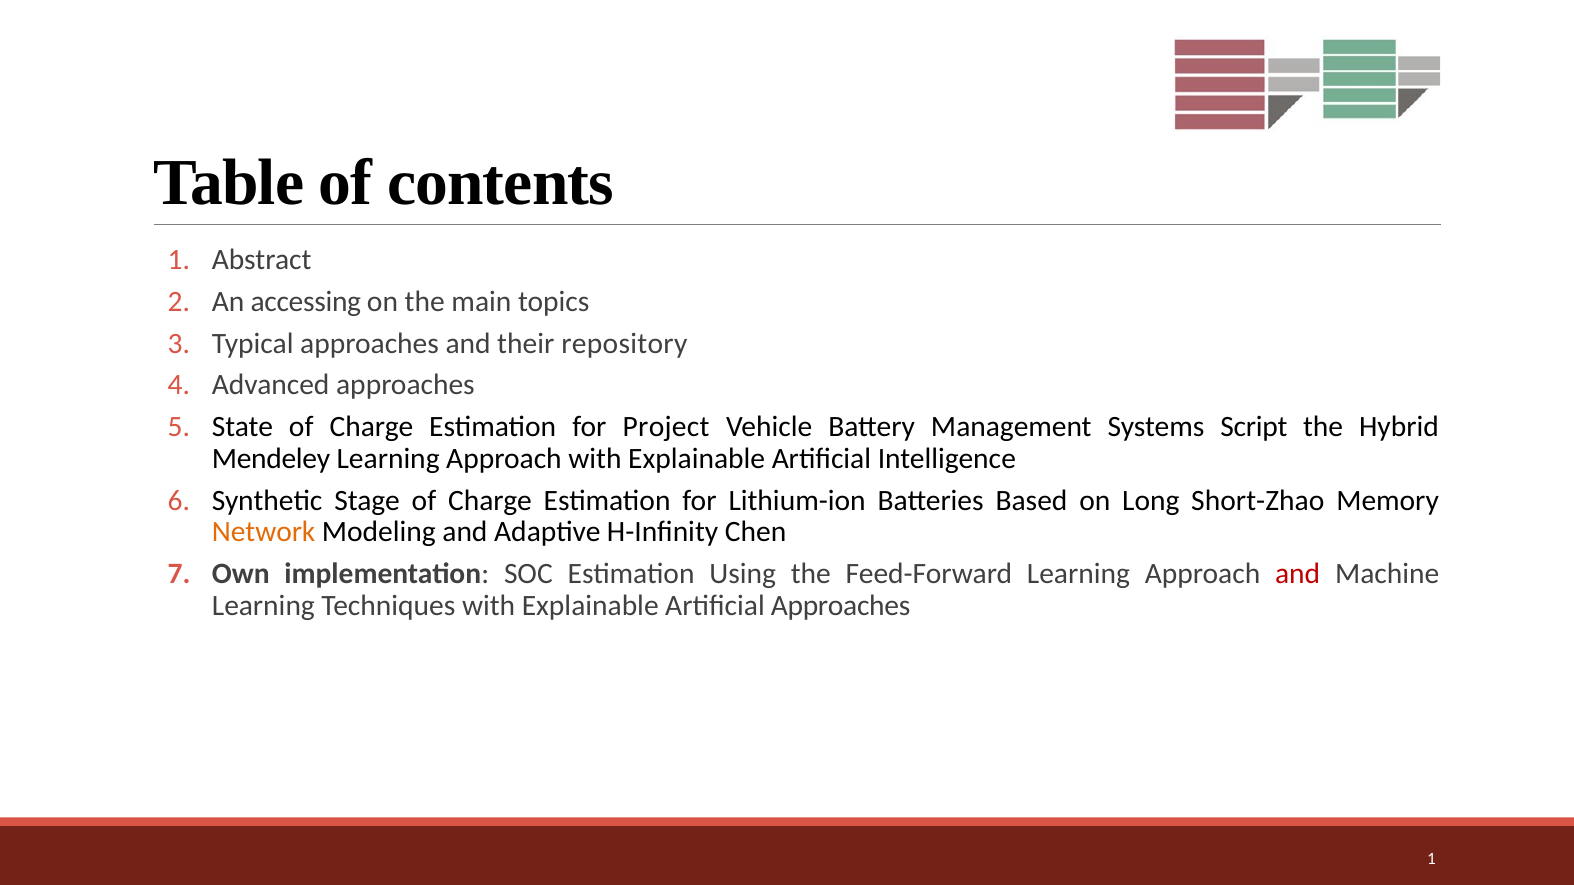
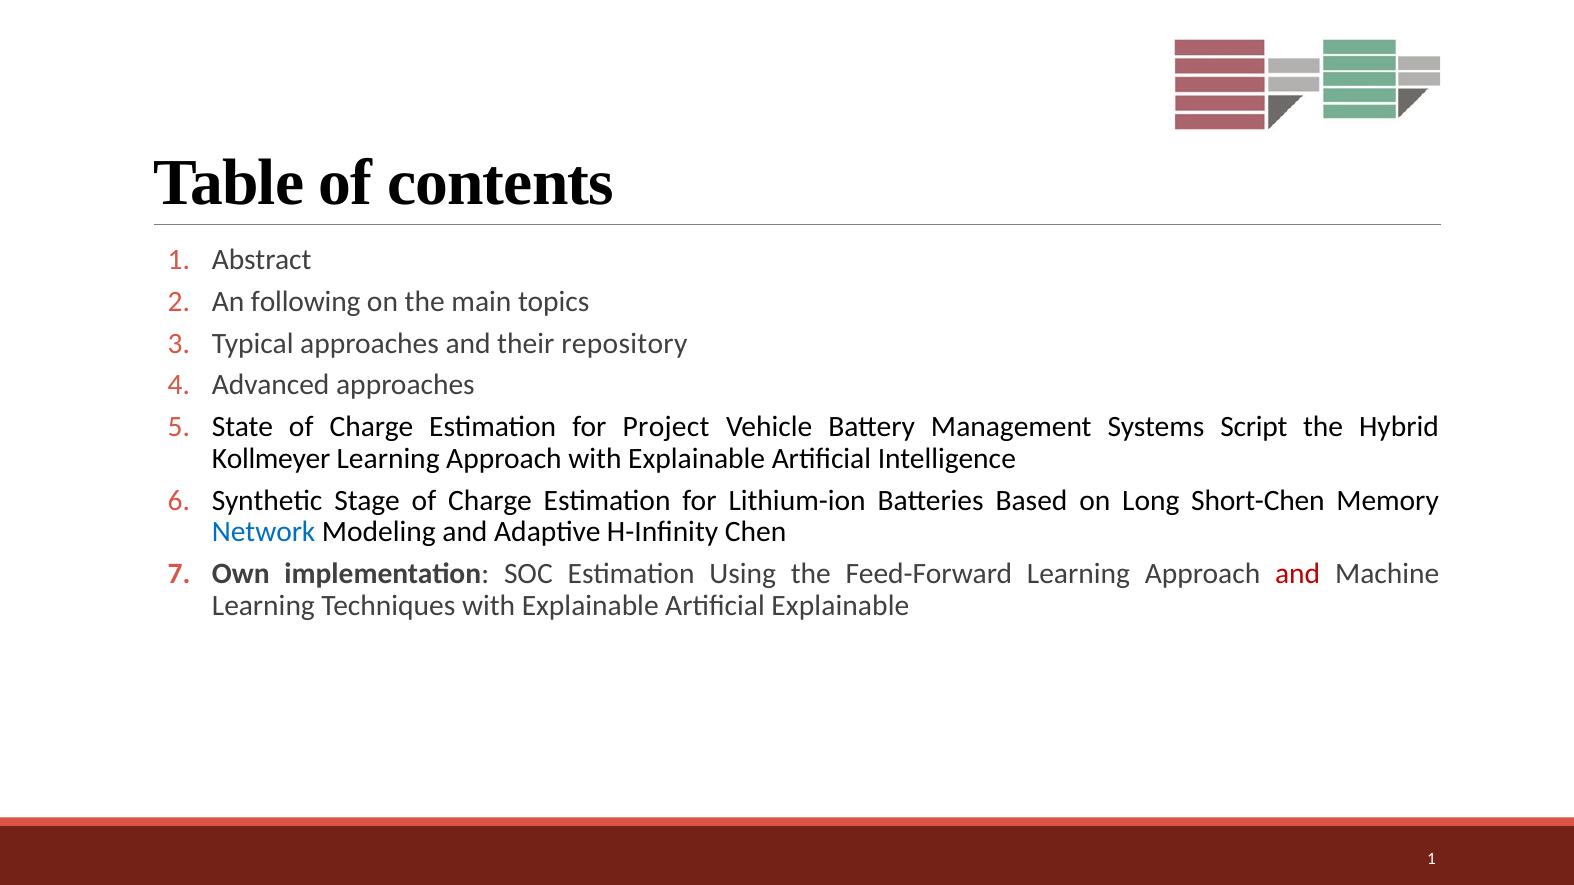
accessing: accessing -> following
Mendeley: Mendeley -> Kollmeyer
Short-Zhao: Short-Zhao -> Short-Chen
Network colour: orange -> blue
Artificial Approaches: Approaches -> Explainable
